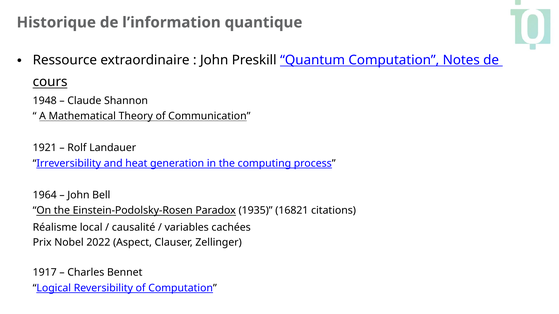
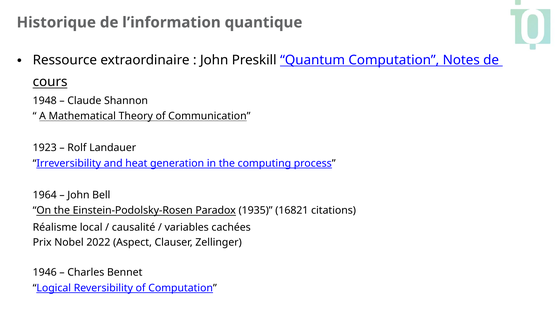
1921: 1921 -> 1923
1917: 1917 -> 1946
